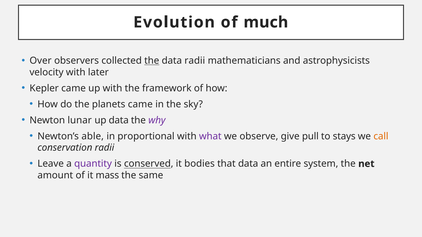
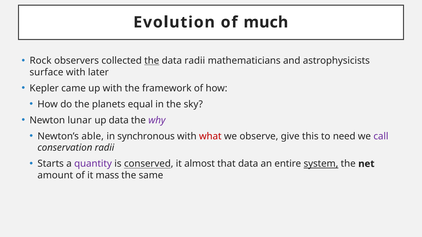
Over: Over -> Rock
velocity: velocity -> surface
planets came: came -> equal
proportional: proportional -> synchronous
what colour: purple -> red
pull: pull -> this
stays: stays -> need
call colour: orange -> purple
Leave: Leave -> Starts
bodies: bodies -> almost
system underline: none -> present
